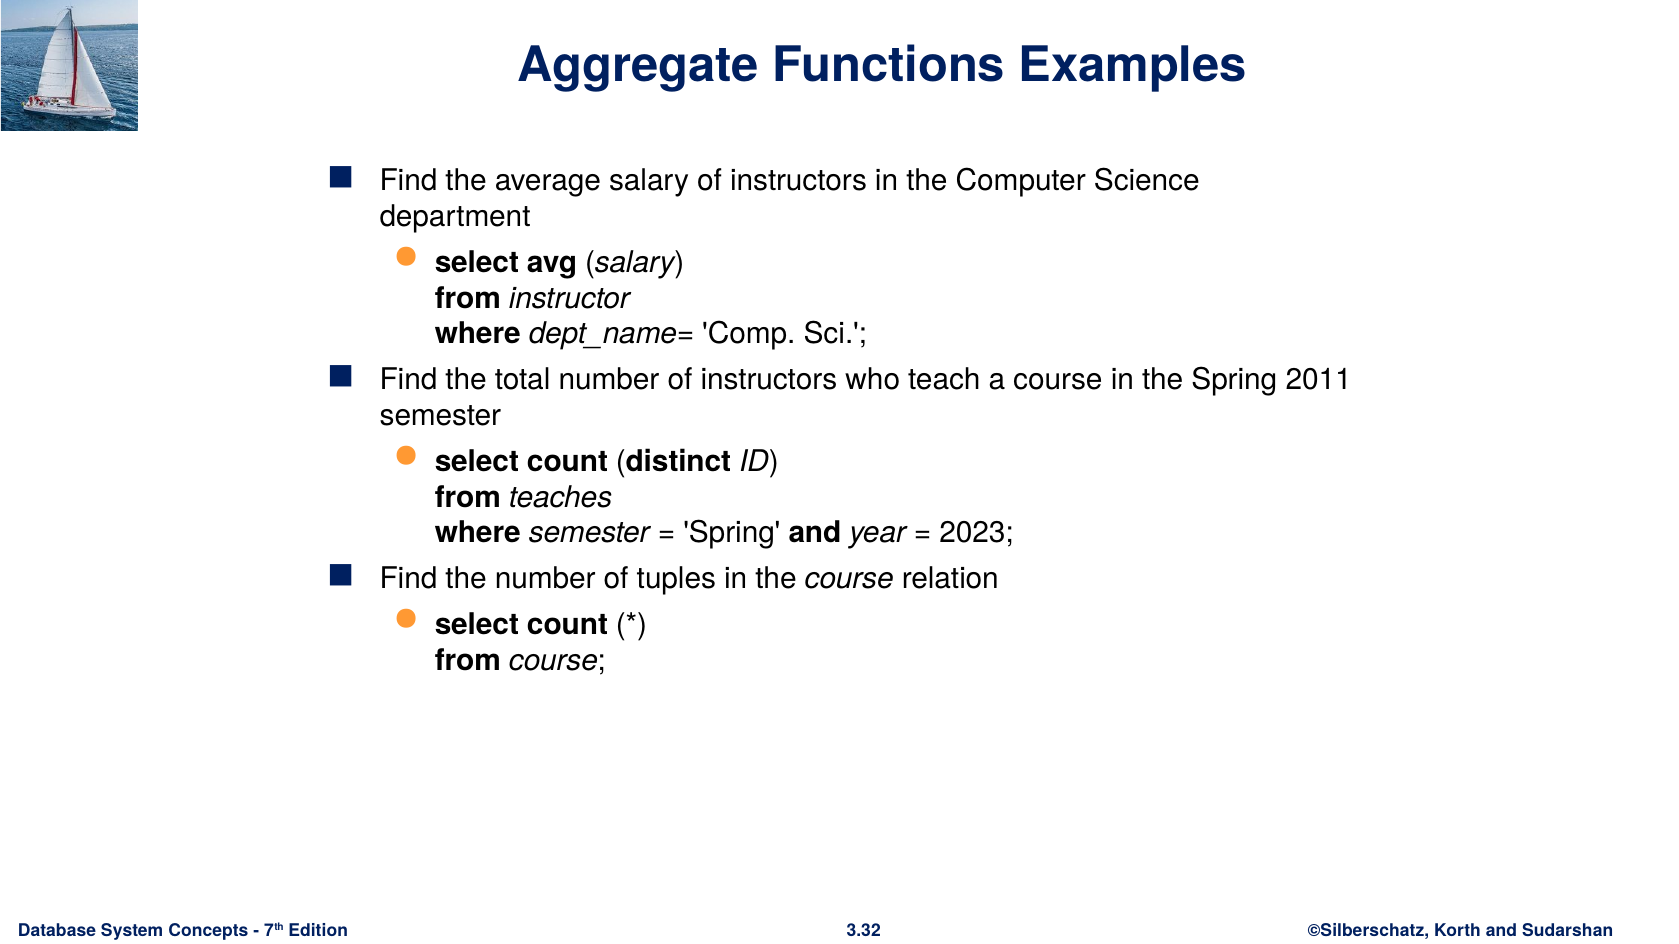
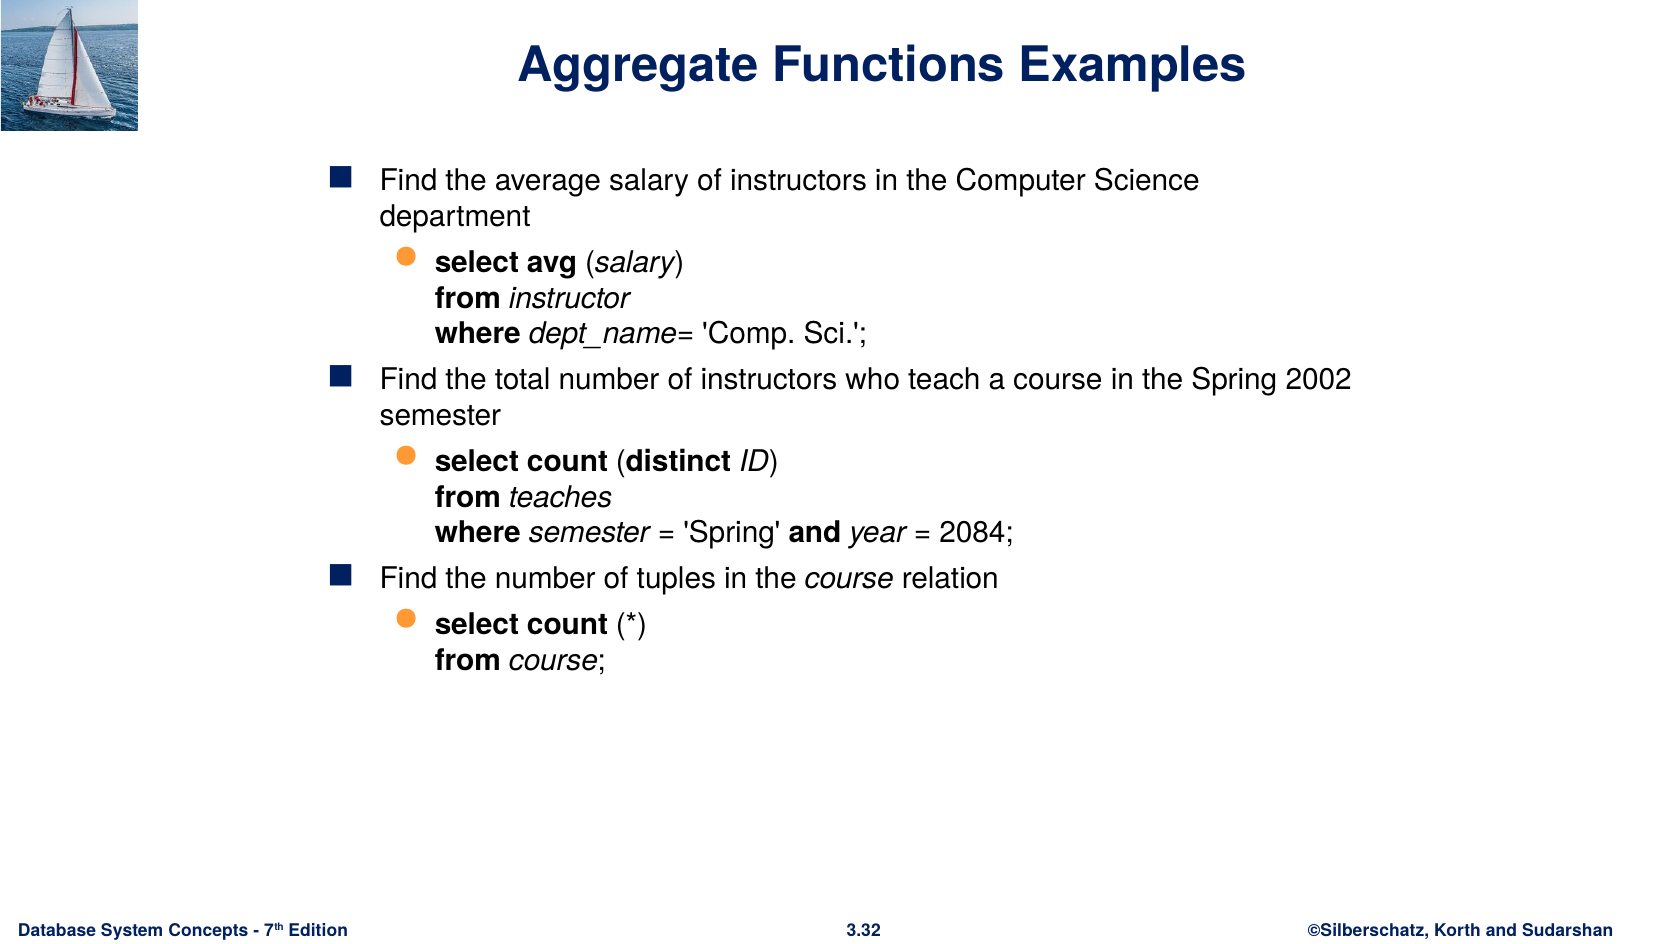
2011: 2011 -> 2002
2023: 2023 -> 2084
